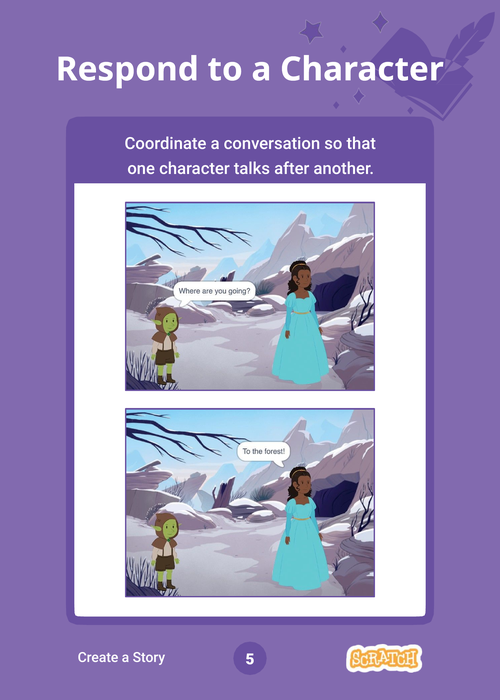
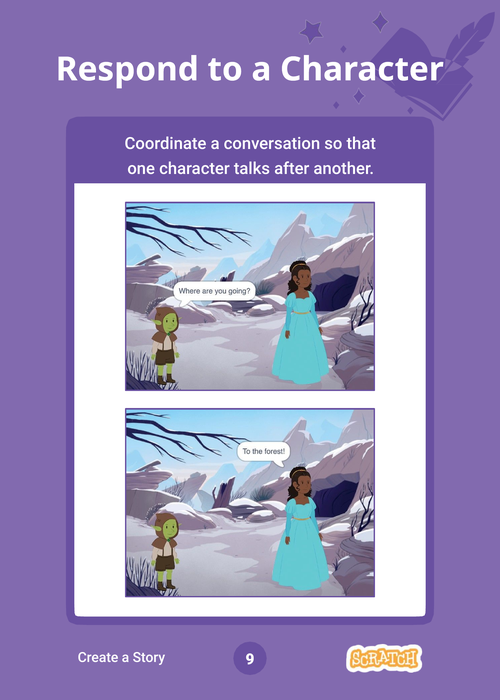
5: 5 -> 9
